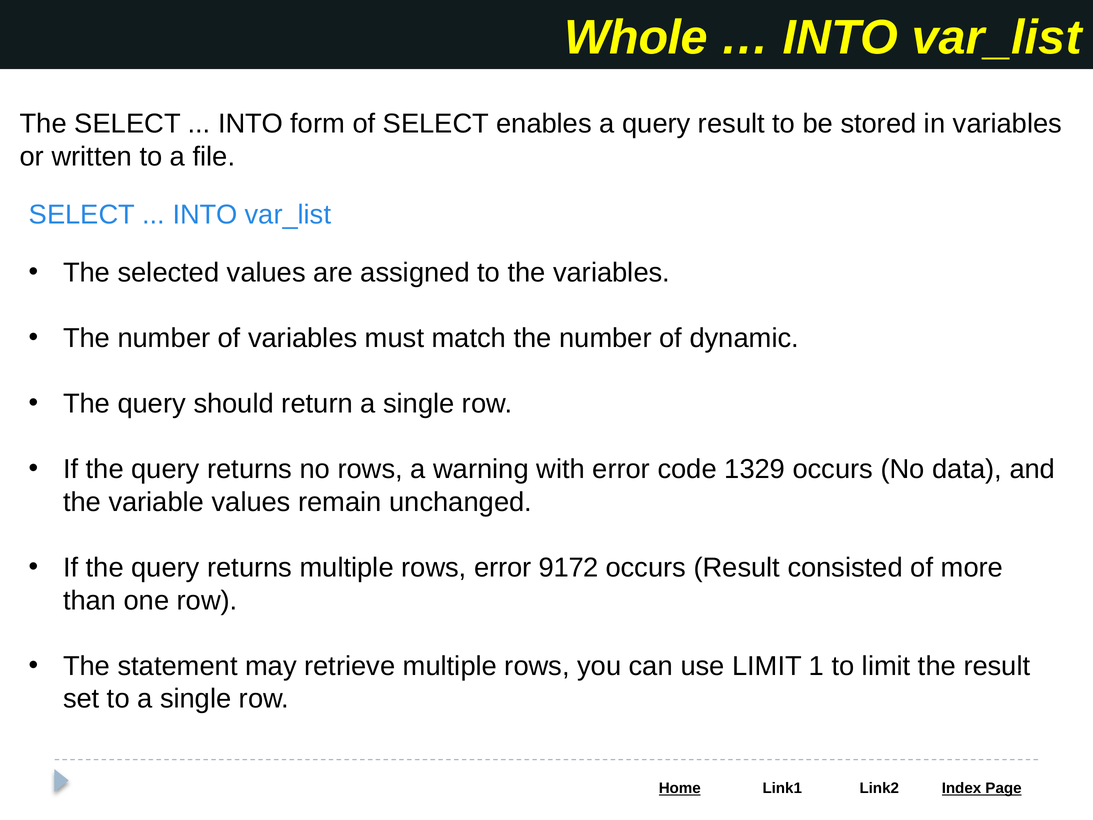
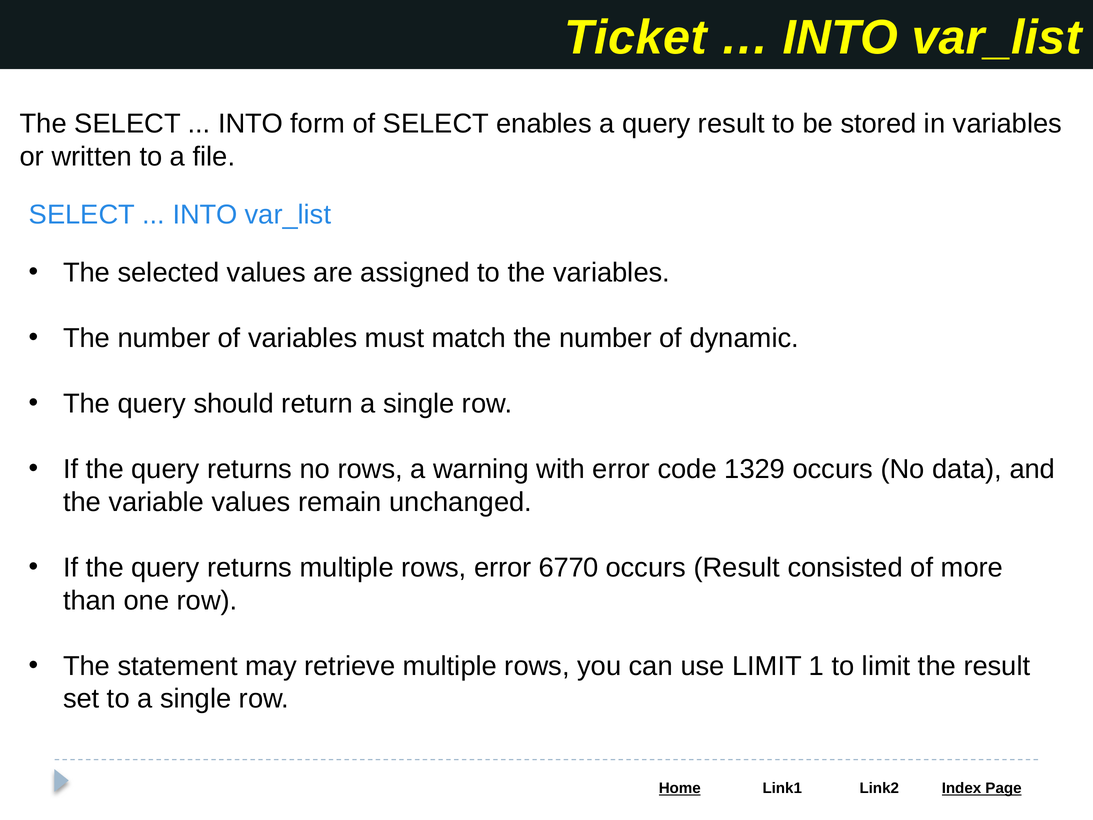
Whole: Whole -> Ticket
9172: 9172 -> 6770
